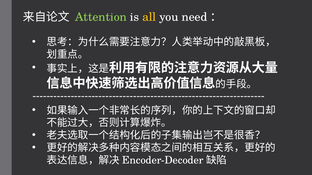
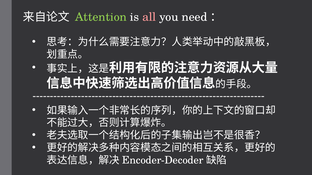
all colour: yellow -> pink
